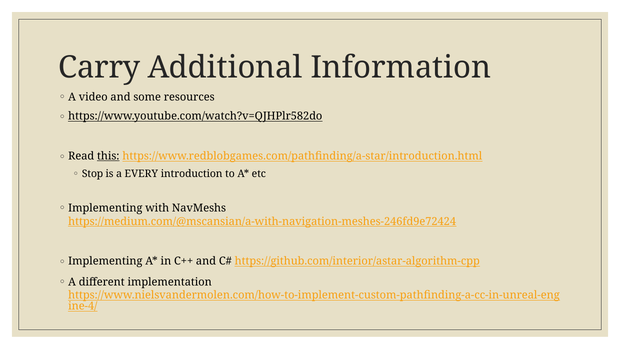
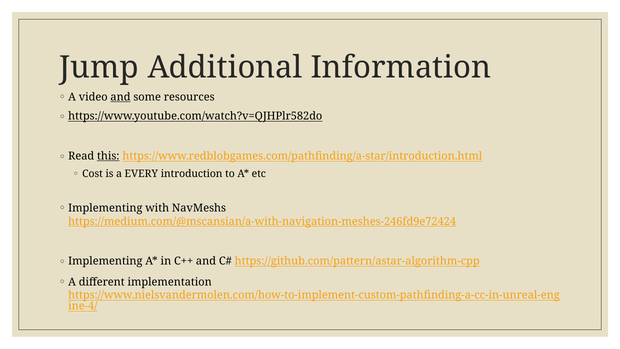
Carry: Carry -> Jump
and at (121, 97) underline: none -> present
Stop: Stop -> Cost
https://github.com/interior/astar-algorithm-cpp: https://github.com/interior/astar-algorithm-cpp -> https://github.com/pattern/astar-algorithm-cpp
